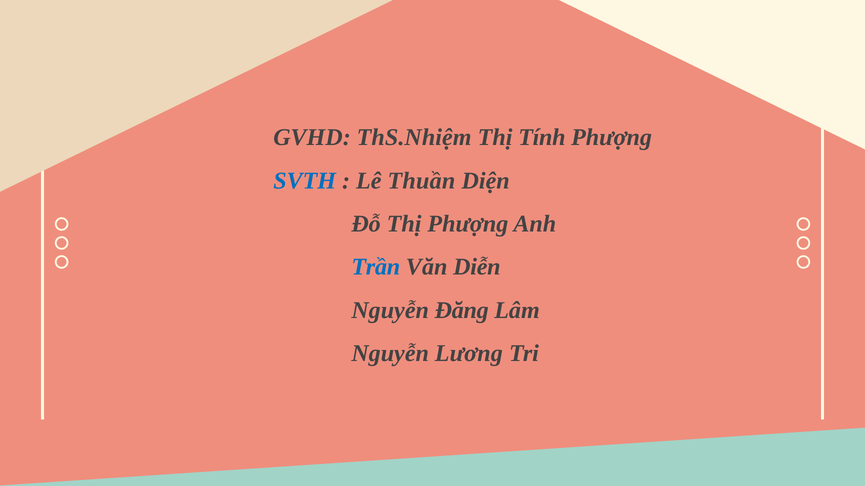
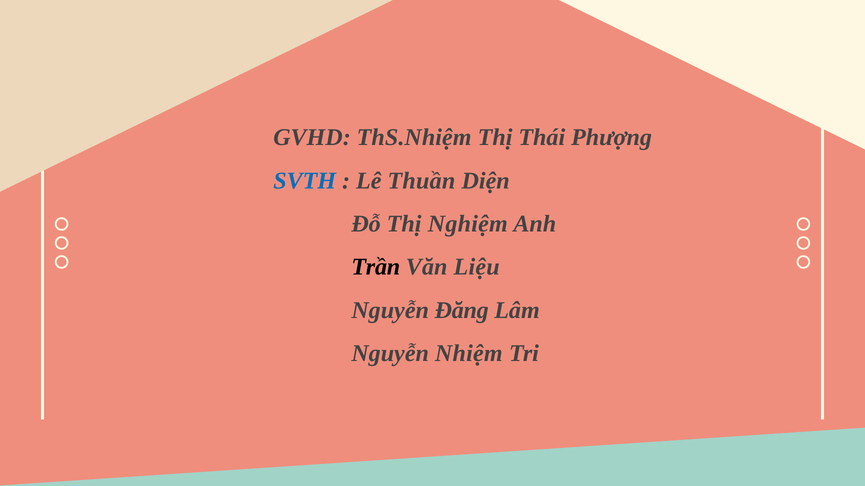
Tính: Tính -> Thái
Thị Phượng: Phượng -> Nghiệm
Trần colour: blue -> black
Diễn: Diễn -> Liệu
Lương: Lương -> Nhiệm
